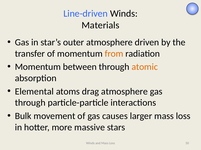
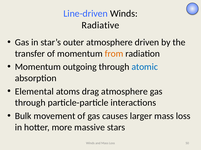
Materials: Materials -> Radiative
between: between -> outgoing
atomic colour: orange -> blue
